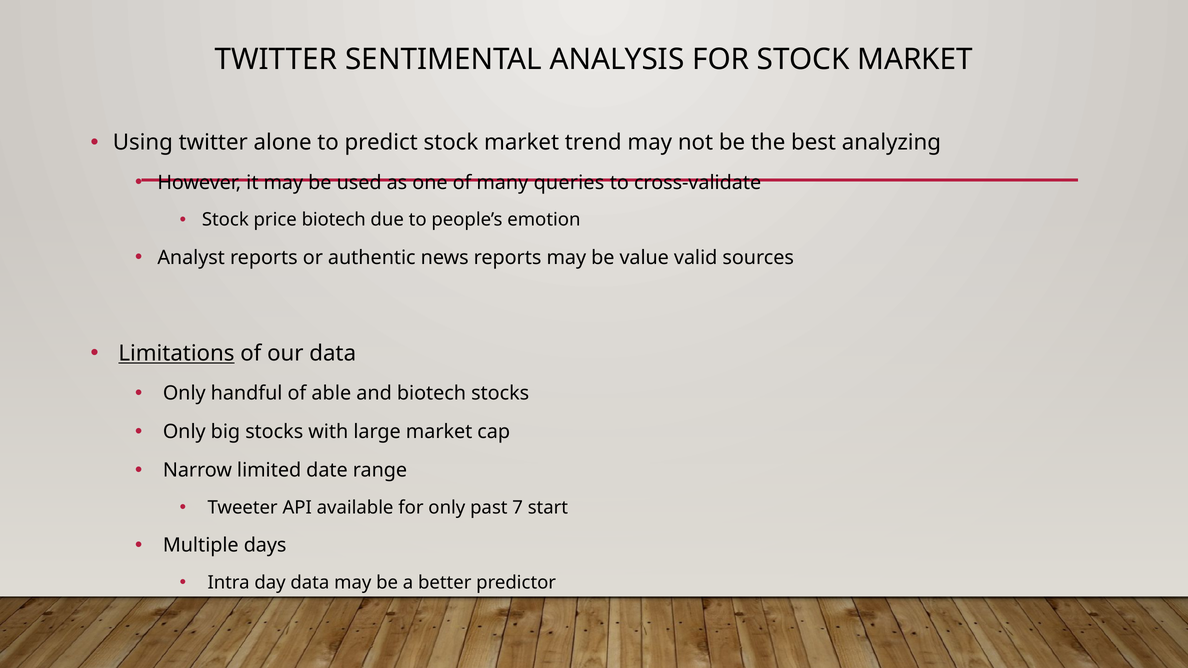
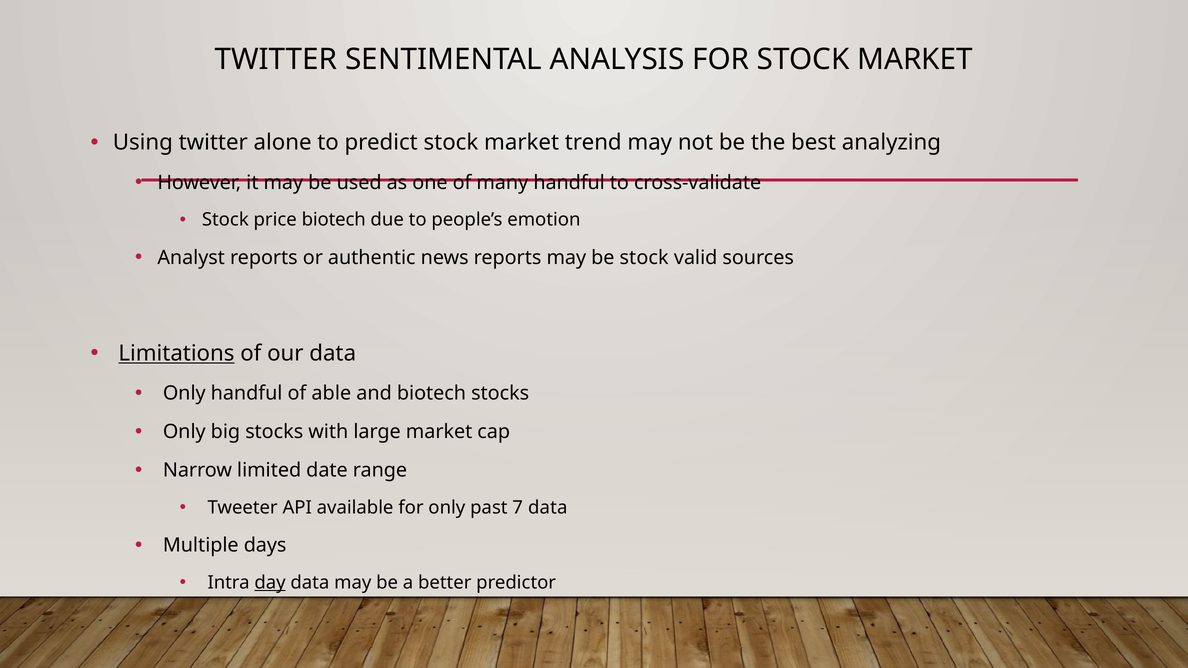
many queries: queries -> handful
be value: value -> stock
7 start: start -> data
day underline: none -> present
